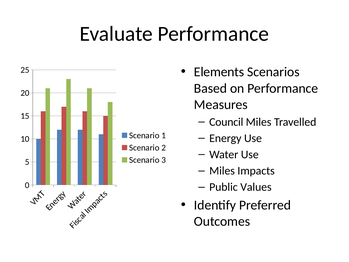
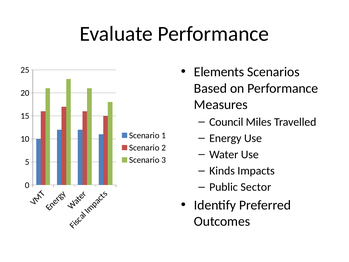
Miles at (222, 171): Miles -> Kinds
Values: Values -> Sector
